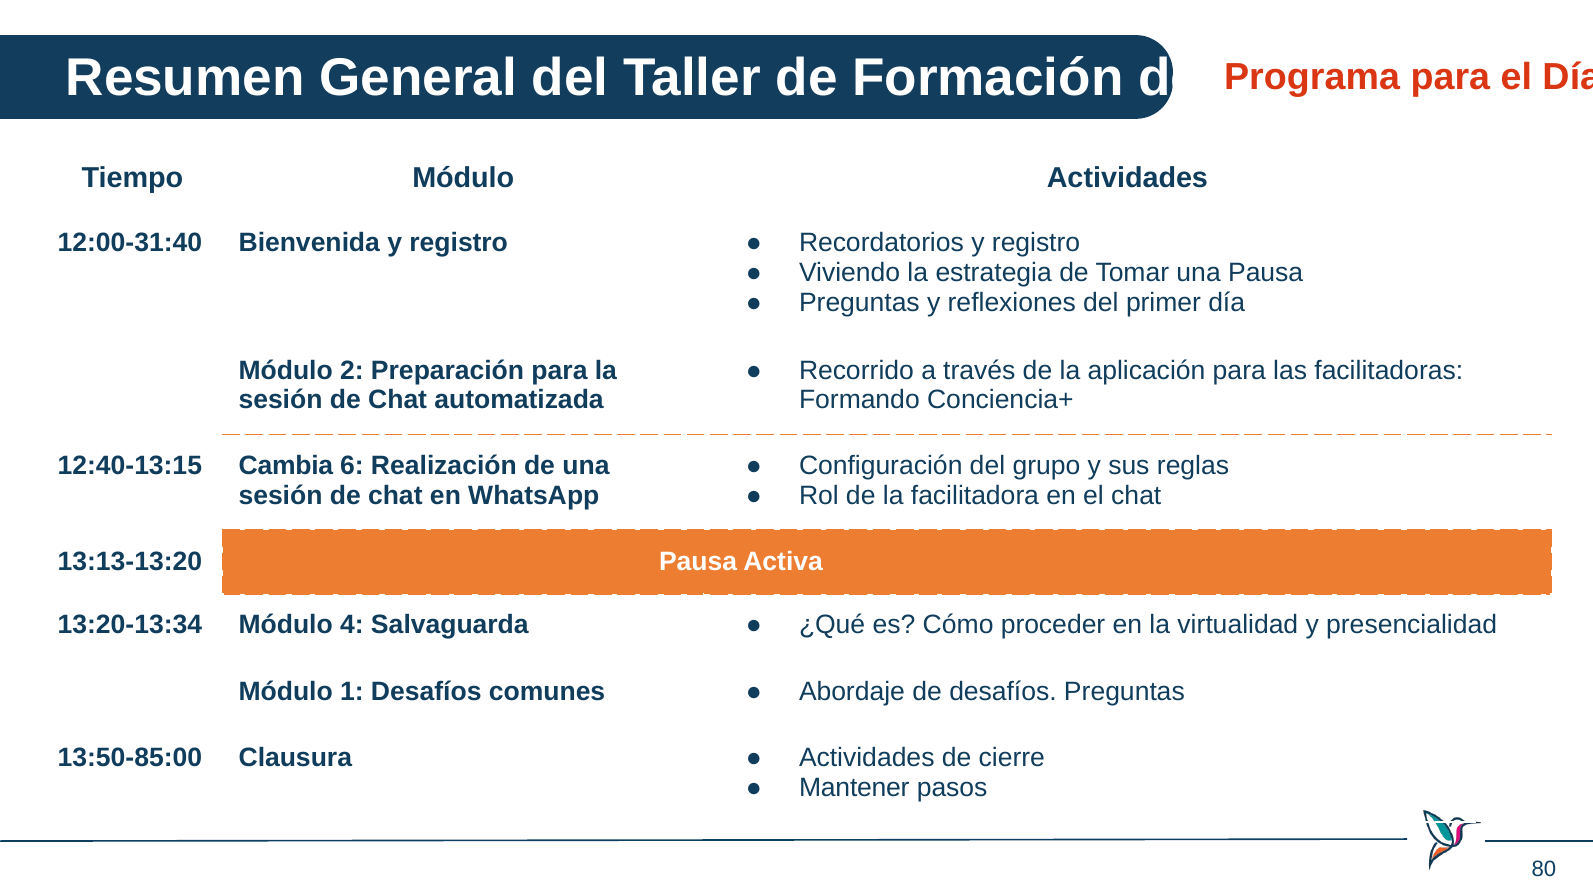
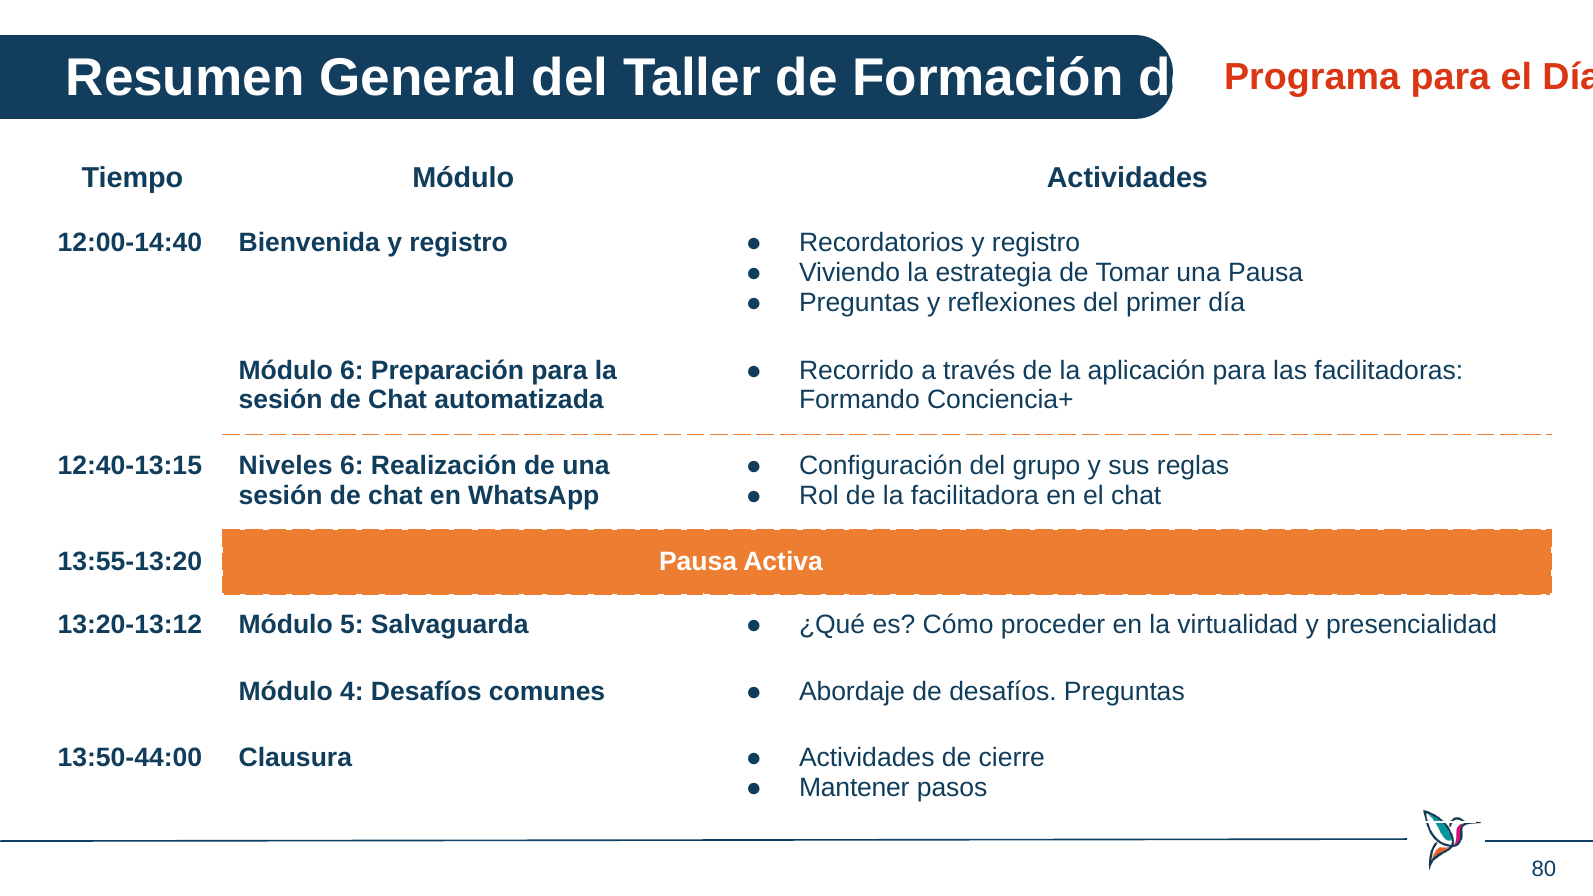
12:00-31:40: 12:00-31:40 -> 12:00-14:40
Módulo 2: 2 -> 6
Cambia: Cambia -> Niveles
13:13-13:20: 13:13-13:20 -> 13:55-13:20
13:20-13:34: 13:20-13:34 -> 13:20-13:12
4: 4 -> 5
1: 1 -> 4
13:50-85:00: 13:50-85:00 -> 13:50-44:00
